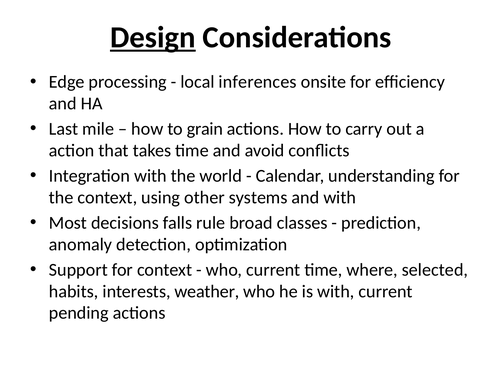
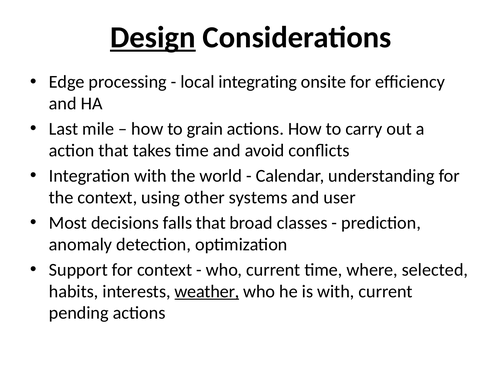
inferences: inferences -> integrating
and with: with -> user
falls rule: rule -> that
weather underline: none -> present
